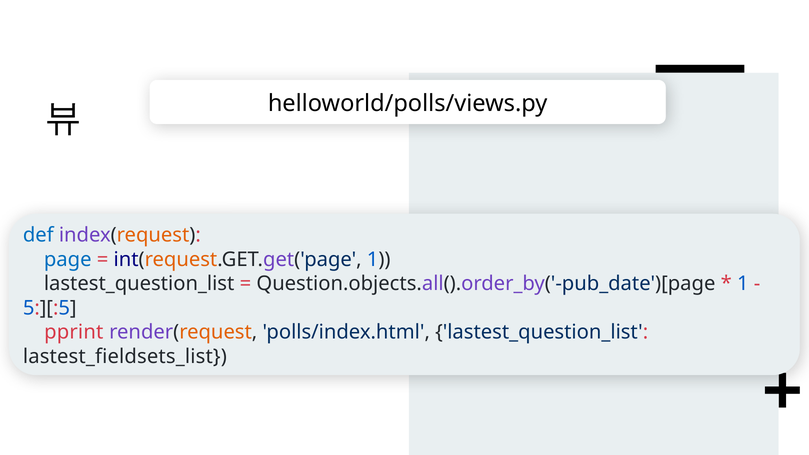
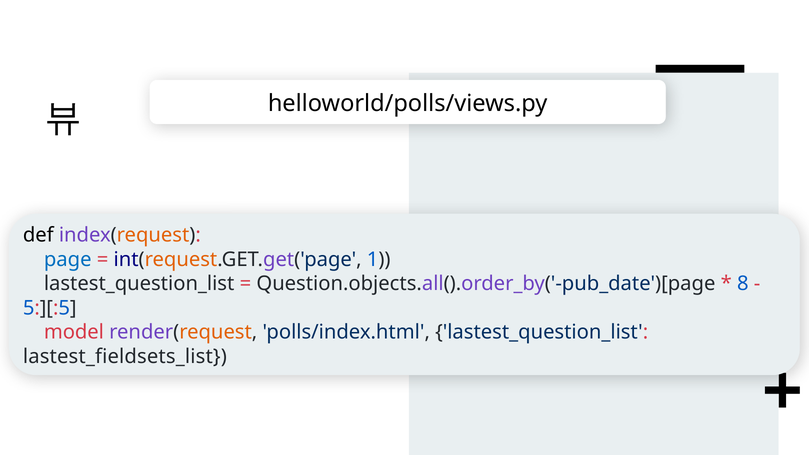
def colour: blue -> black
1 at (743, 284): 1 -> 8
pprint: pprint -> model
